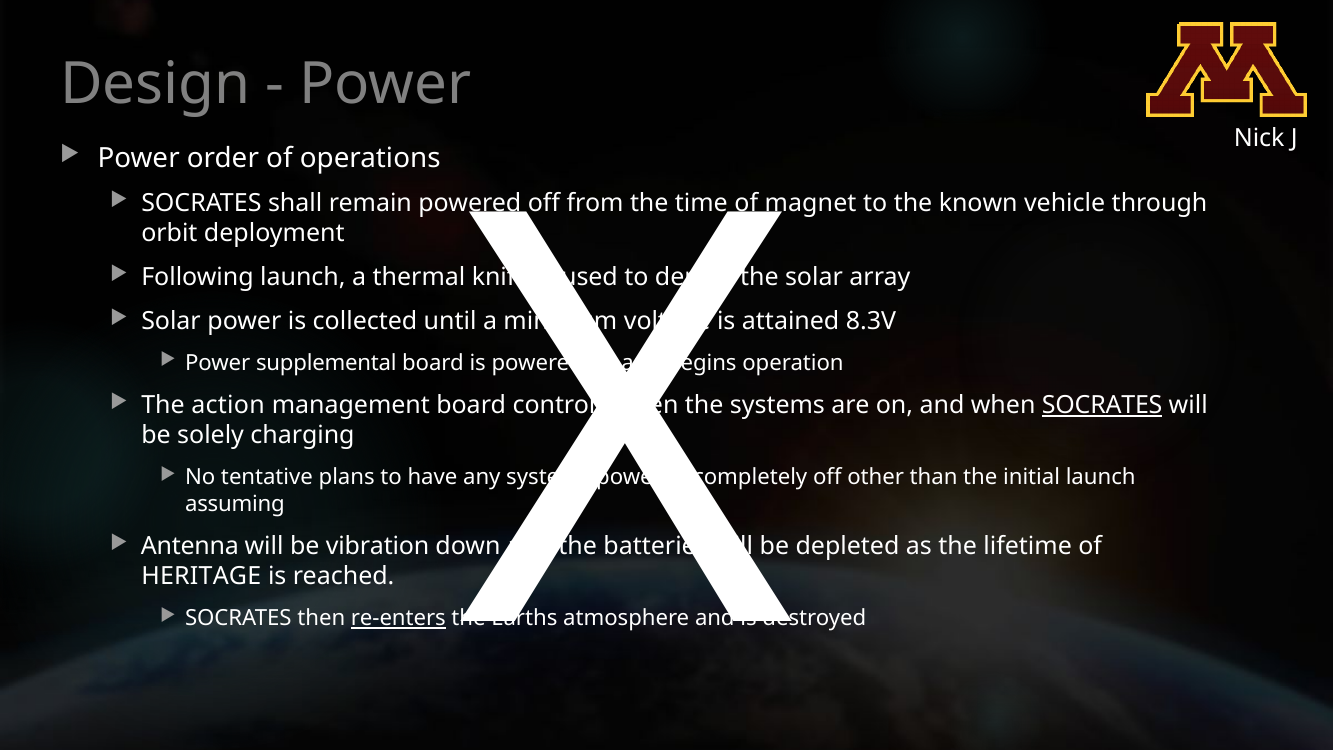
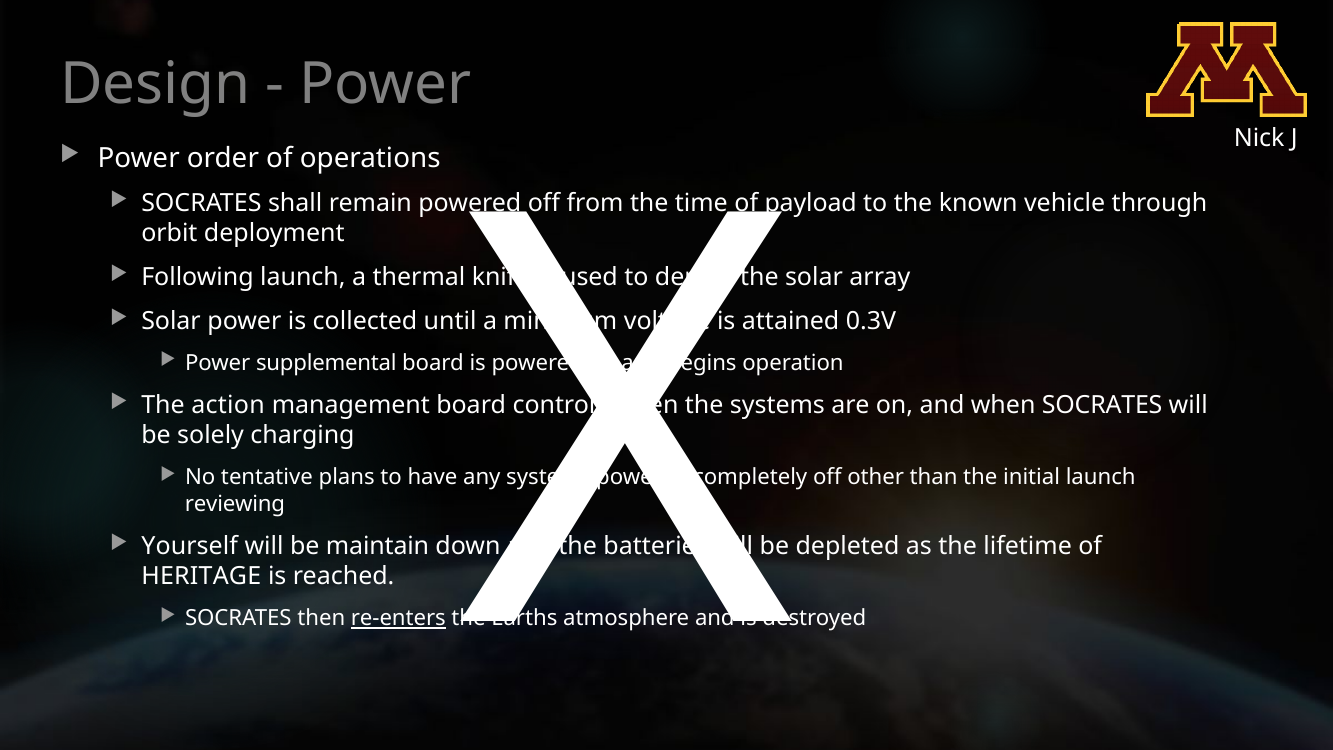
magnet: magnet -> payload
8.3V: 8.3V -> 0.3V
SOCRATES at (1102, 405) underline: present -> none
assuming: assuming -> reviewing
Antenna: Antenna -> Yourself
vibration: vibration -> maintain
